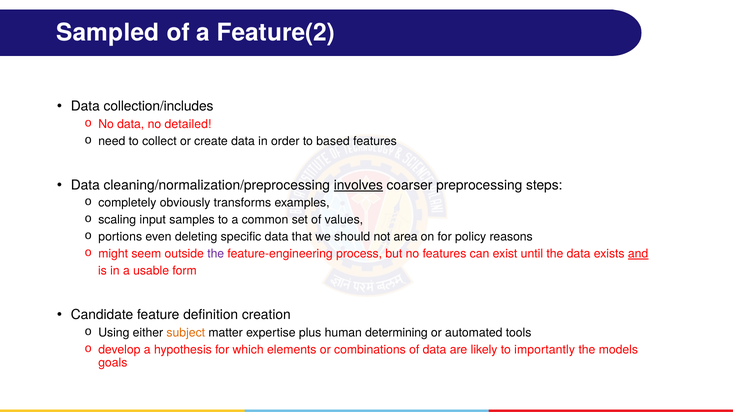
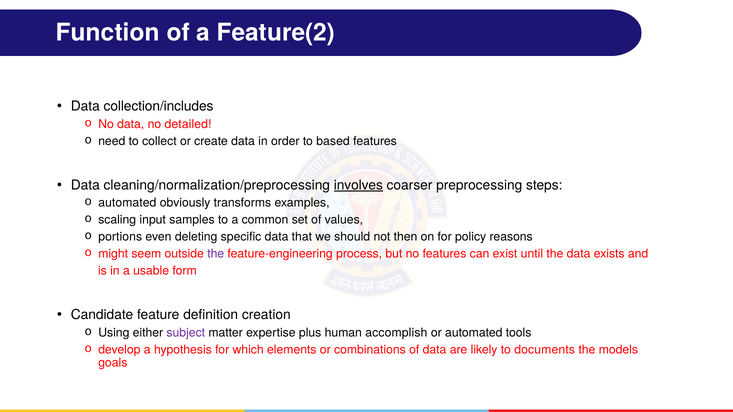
Sampled: Sampled -> Function
completely at (127, 203): completely -> automated
area: area -> then
and underline: present -> none
subject colour: orange -> purple
determining: determining -> accomplish
importantly: importantly -> documents
